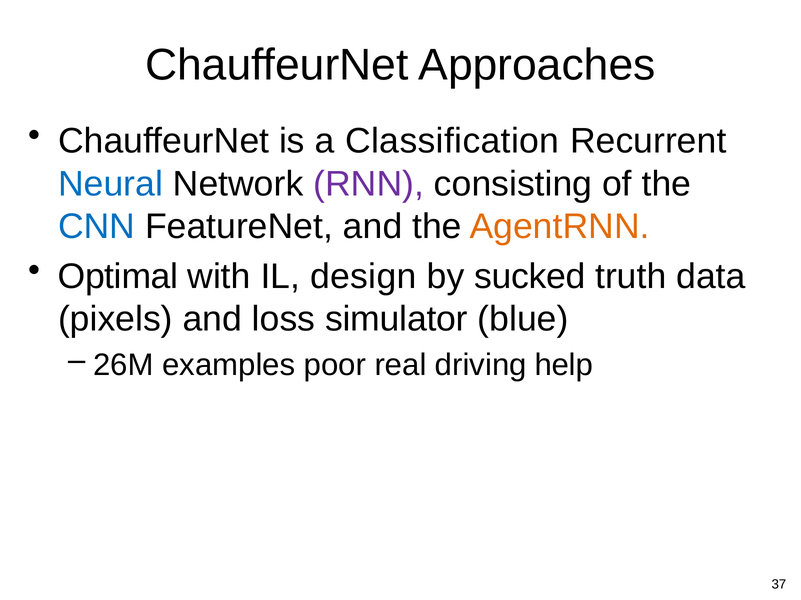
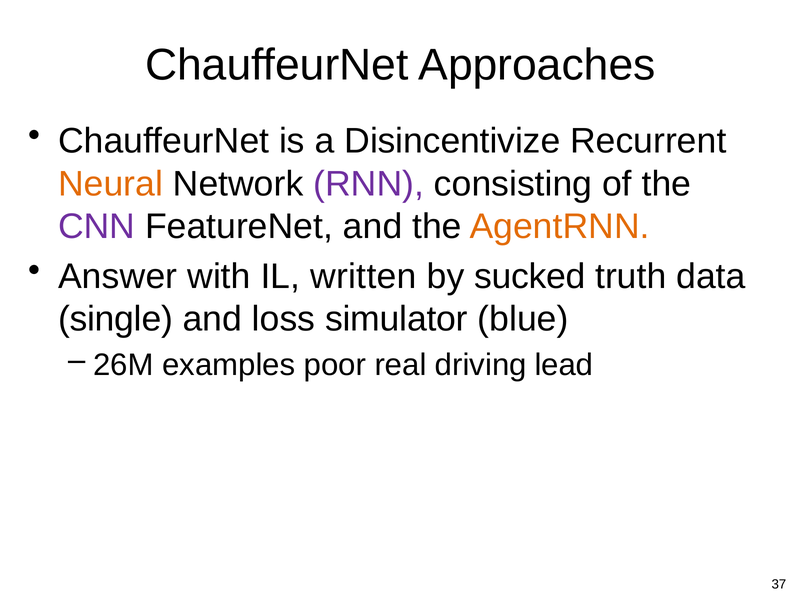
Classification: Classification -> Disincentivize
Neural colour: blue -> orange
CNN colour: blue -> purple
Optimal: Optimal -> Answer
design: design -> written
pixels: pixels -> single
help: help -> lead
